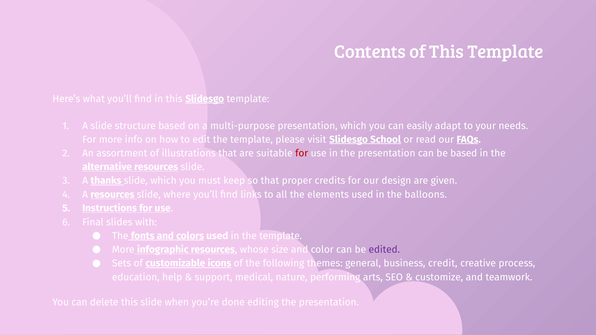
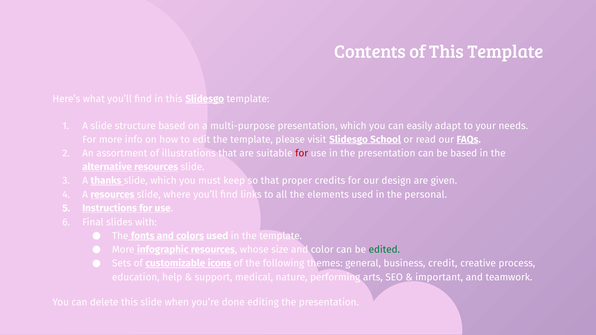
balloons: balloons -> personal
edited colour: purple -> green
customize: customize -> important
